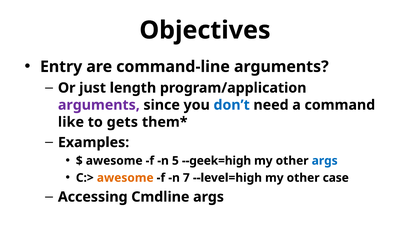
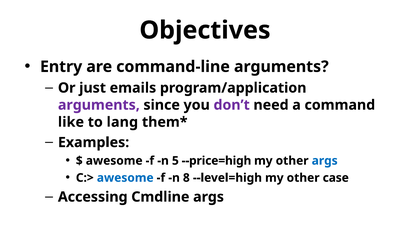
length: length -> emails
don’t colour: blue -> purple
gets: gets -> lang
--geek=high: --geek=high -> --price=high
awesome at (125, 178) colour: orange -> blue
7: 7 -> 8
